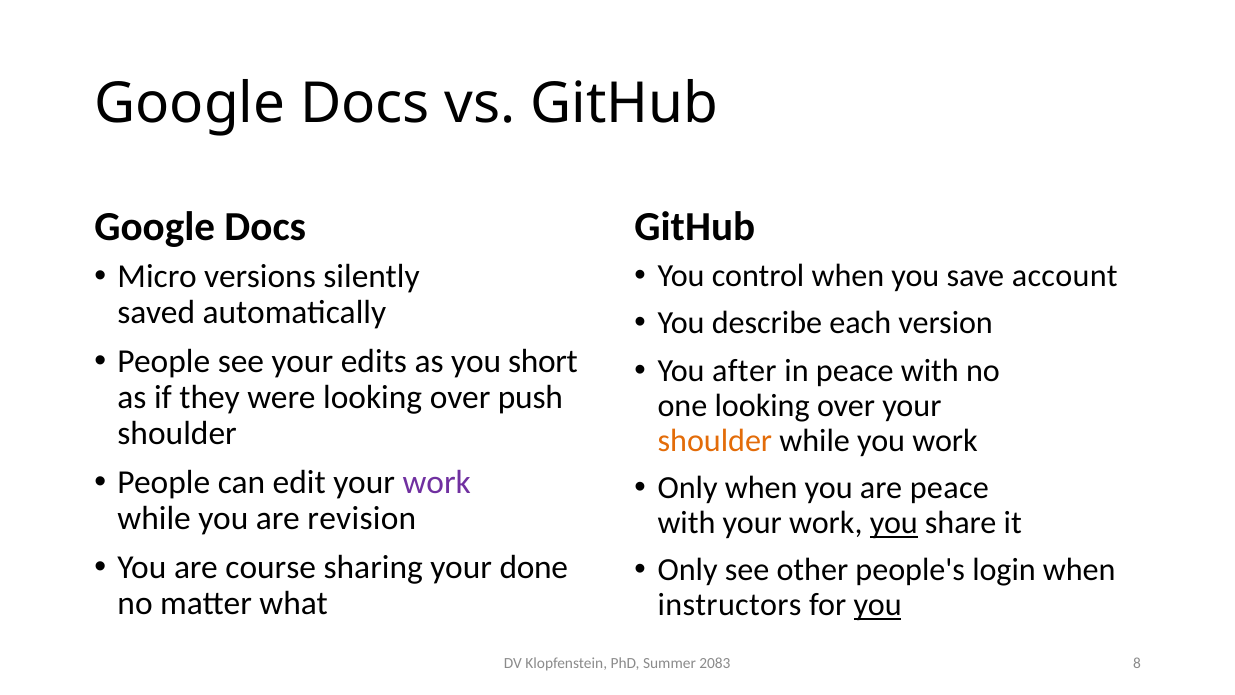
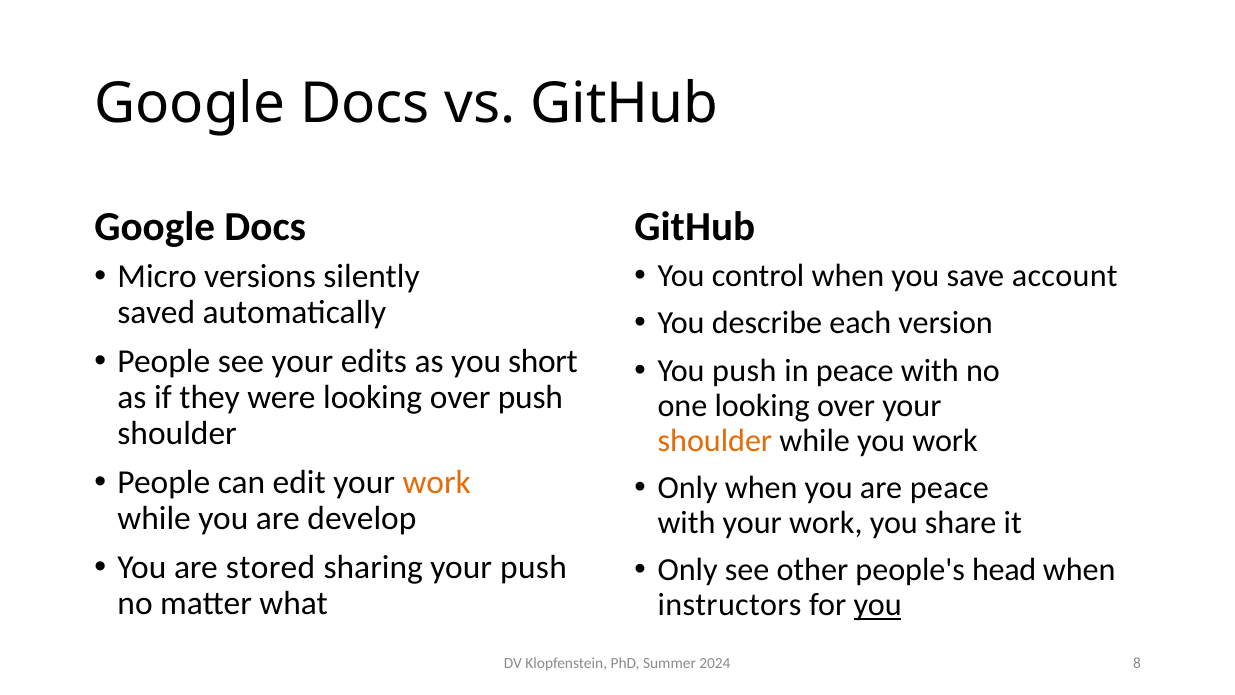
You after: after -> push
work at (437, 482) colour: purple -> orange
revision: revision -> develop
you at (894, 522) underline: present -> none
course: course -> stored
your done: done -> push
login: login -> head
2083: 2083 -> 2024
